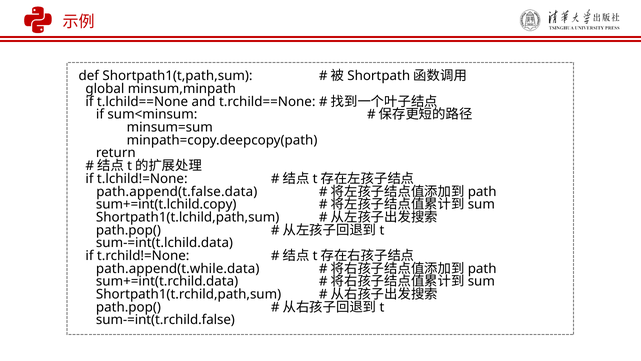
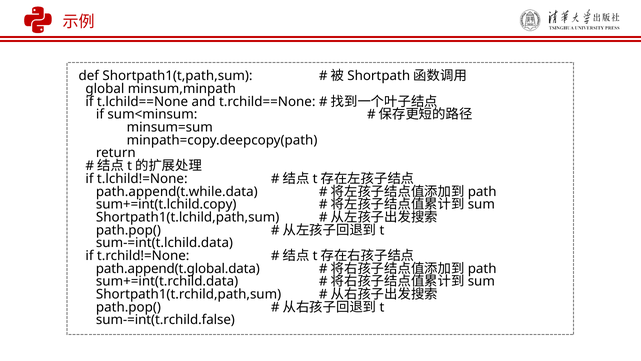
path.append(t.false.data: path.append(t.false.data -> path.append(t.while.data
path.append(t.while.data: path.append(t.while.data -> path.append(t.global.data
